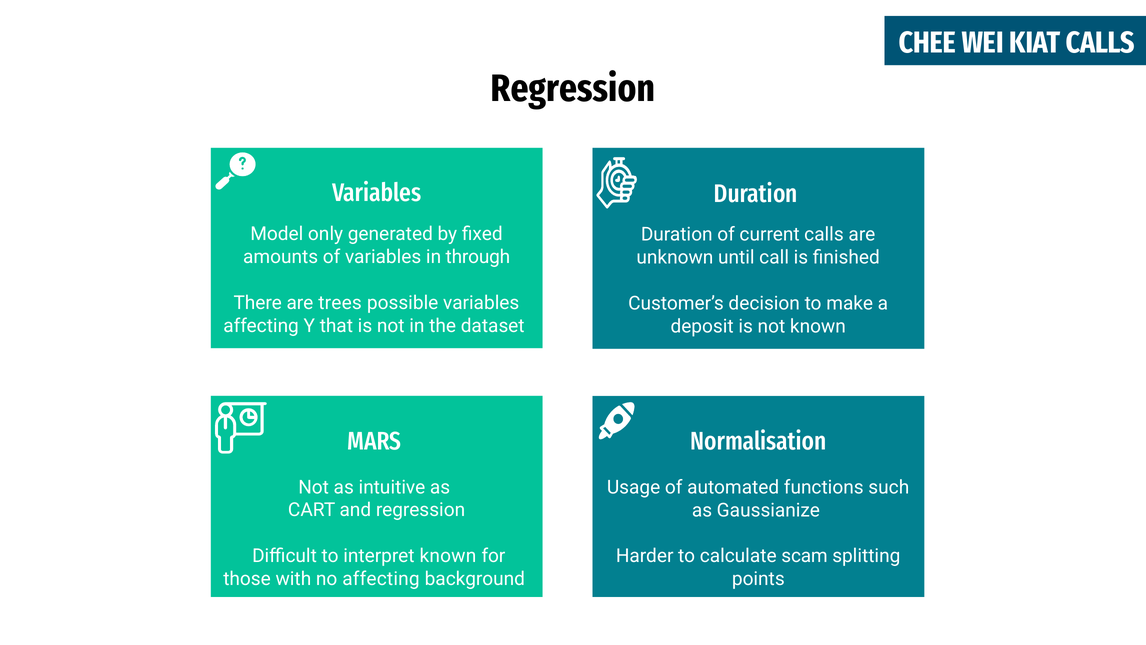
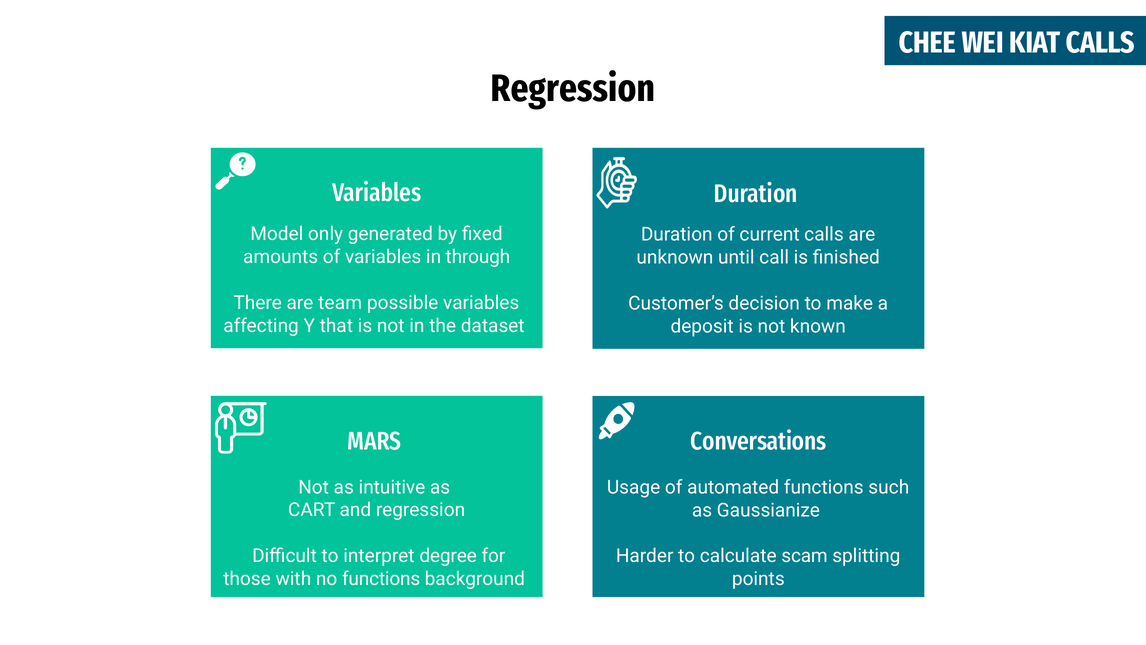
trees: trees -> team
Normalisation: Normalisation -> Conversations
interpret known: known -> degree
no affecting: affecting -> functions
